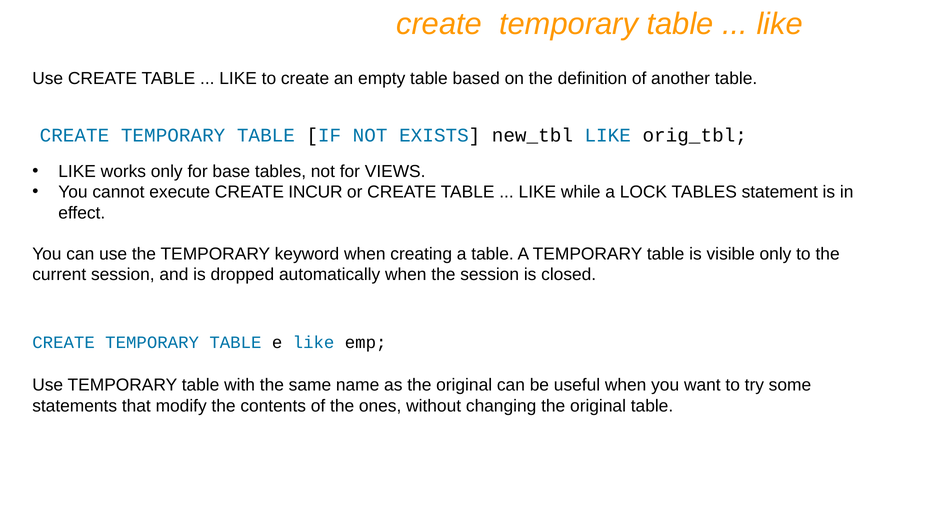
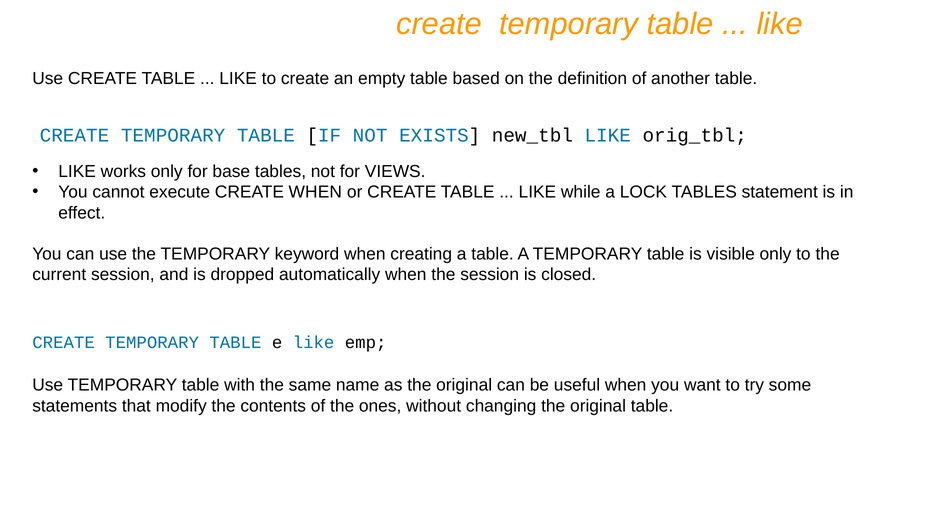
CREATE INCUR: INCUR -> WHEN
